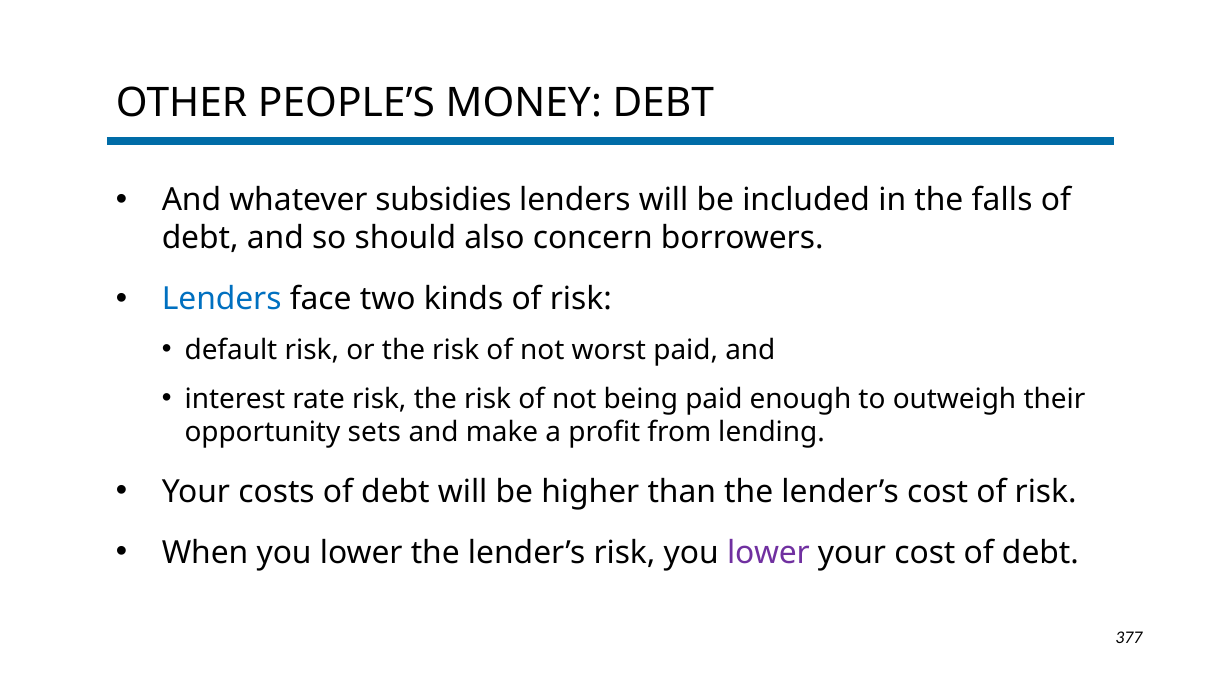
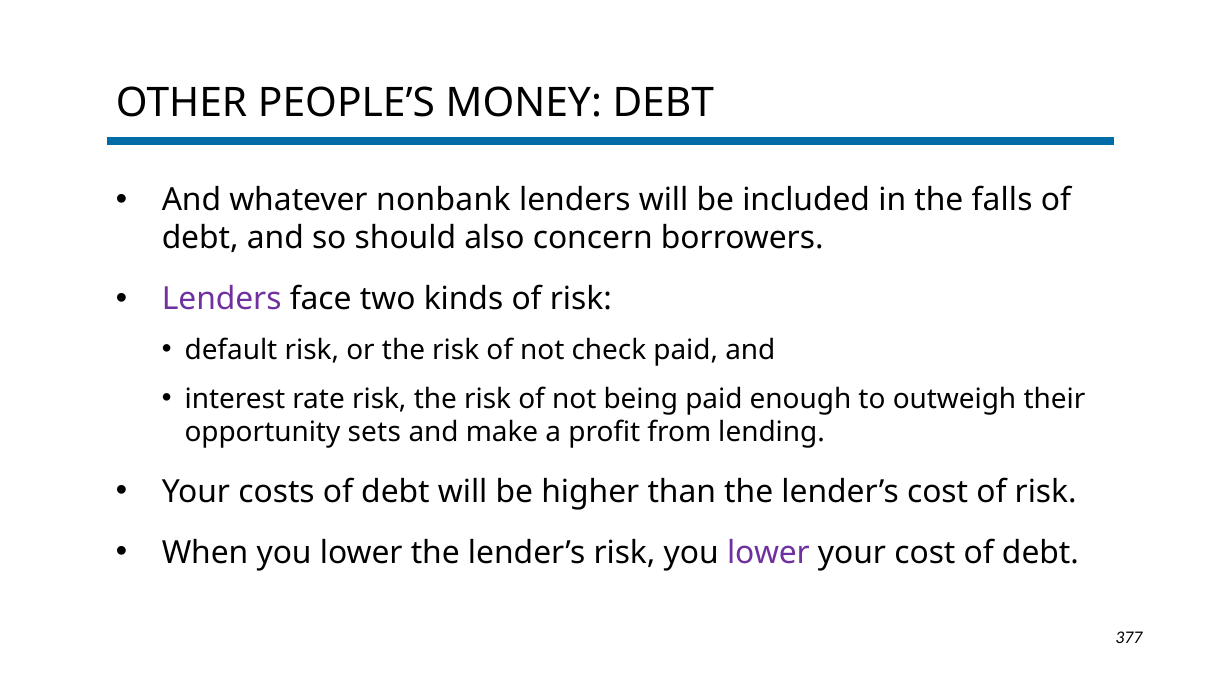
subsidies: subsidies -> nonbank
Lenders at (222, 299) colour: blue -> purple
worst: worst -> check
